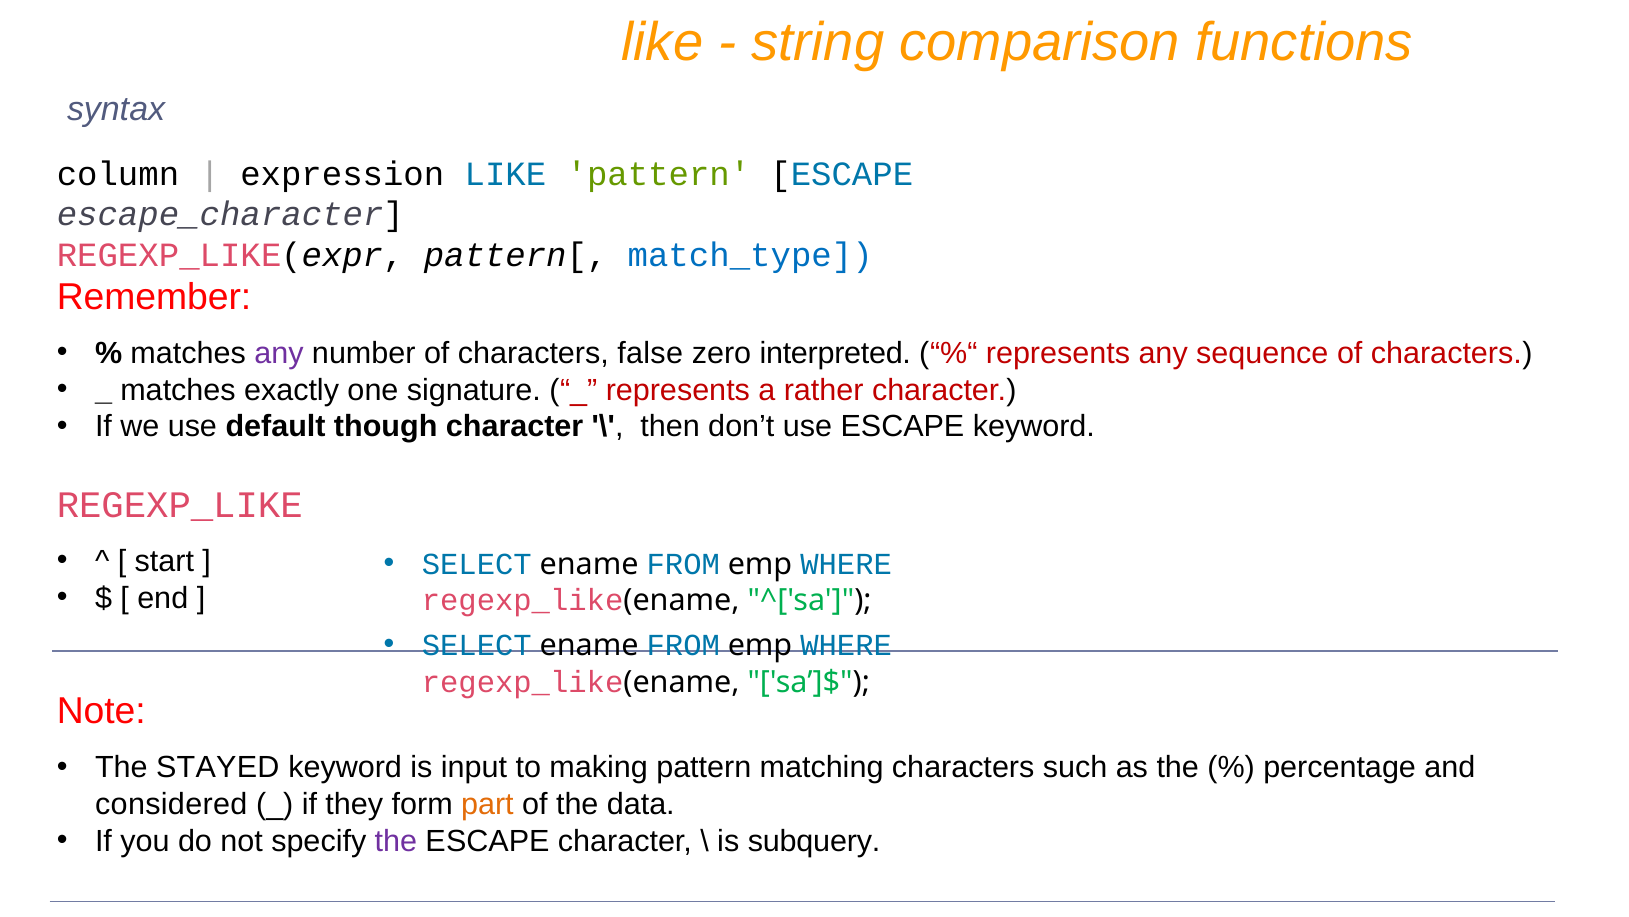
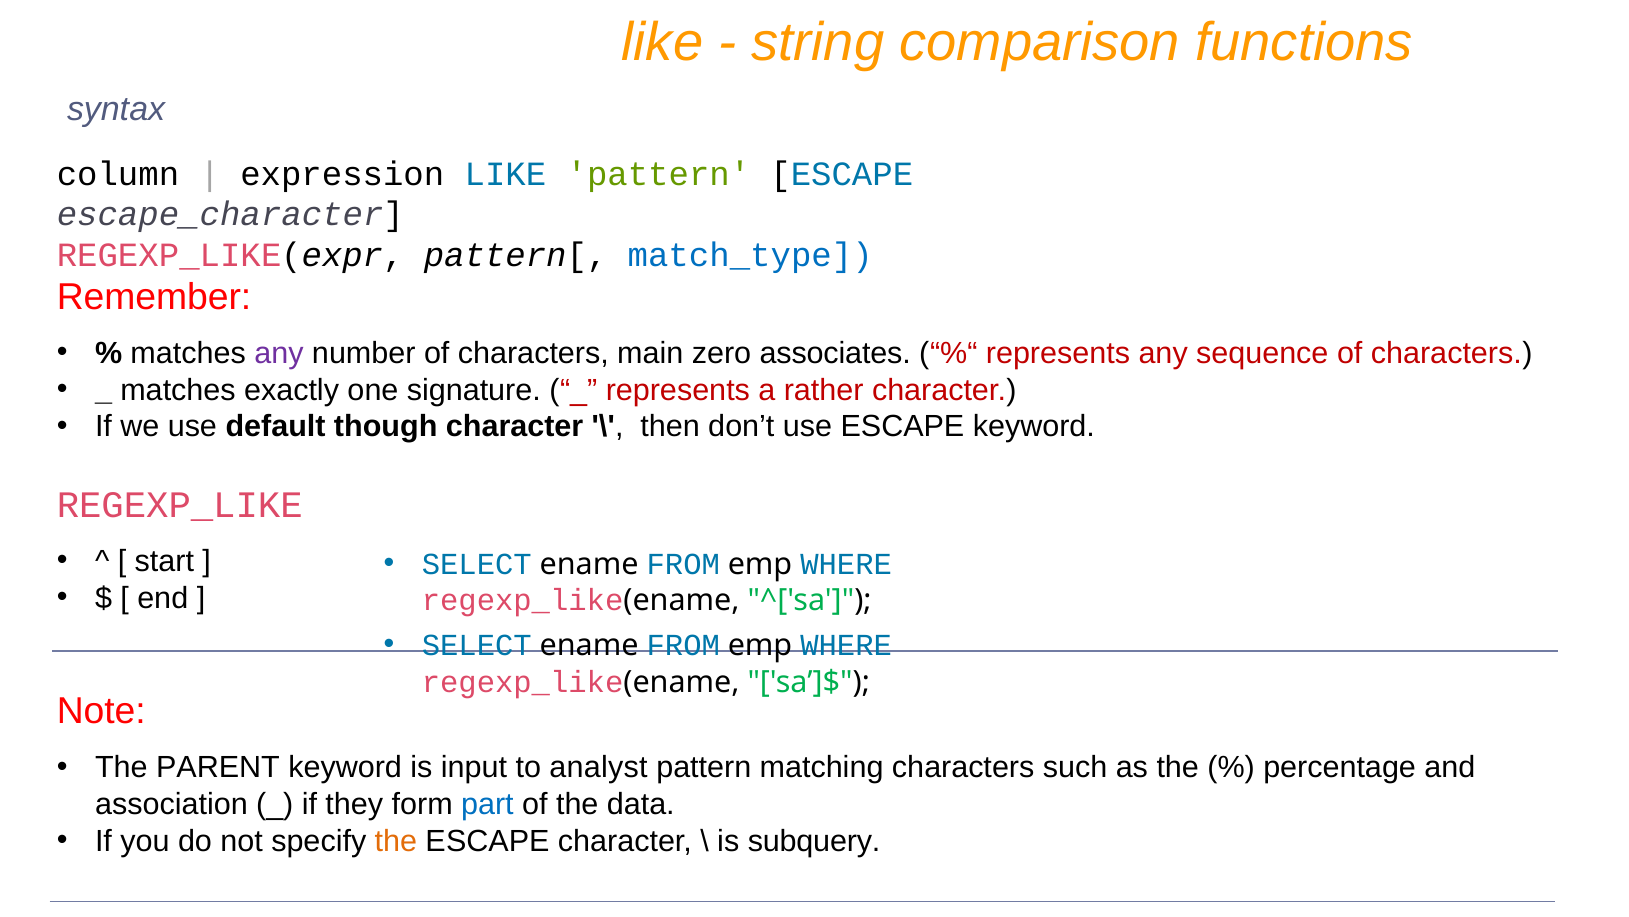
false: false -> main
interpreted: interpreted -> associates
STAYED: STAYED -> PARENT
making: making -> analyst
considered: considered -> association
part colour: orange -> blue
the at (396, 840) colour: purple -> orange
